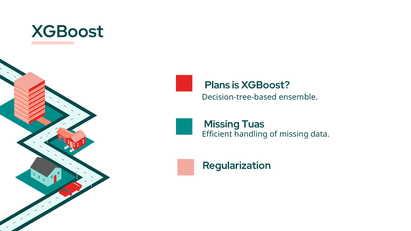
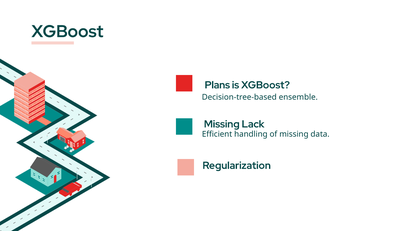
Tuas: Tuas -> Lack
